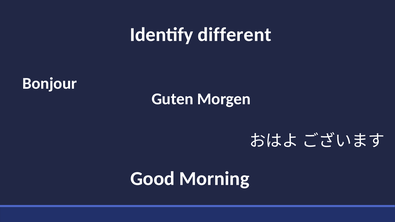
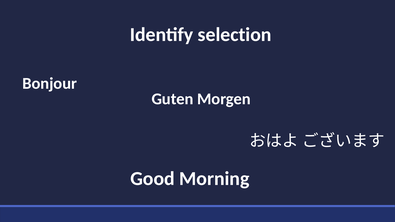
different: different -> selection
